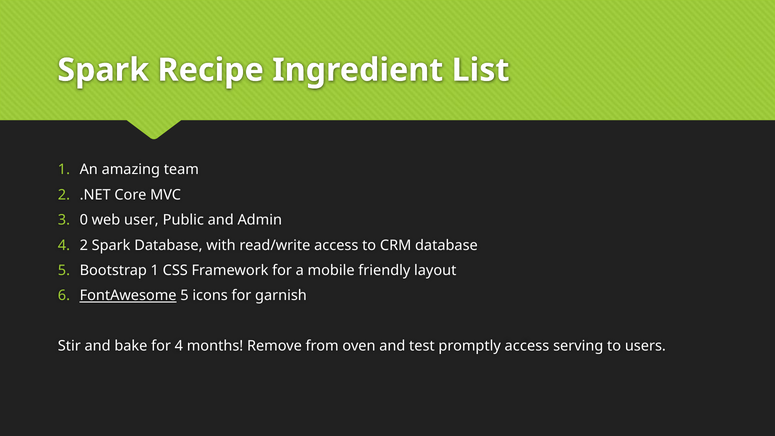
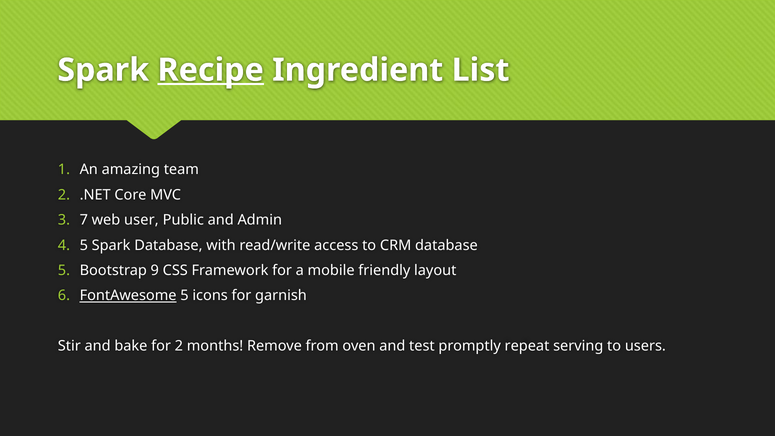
Recipe underline: none -> present
0: 0 -> 7
4 2: 2 -> 5
Bootstrap 1: 1 -> 9
for 4: 4 -> 2
promptly access: access -> repeat
